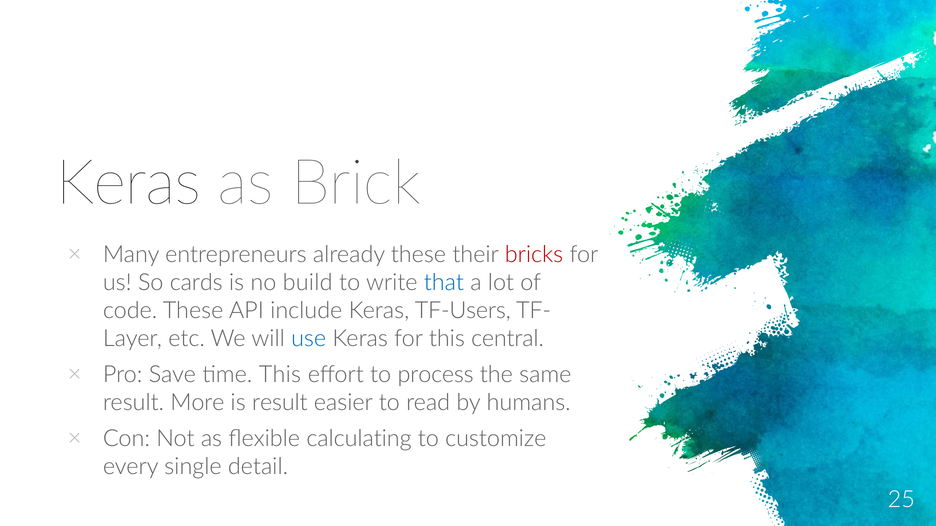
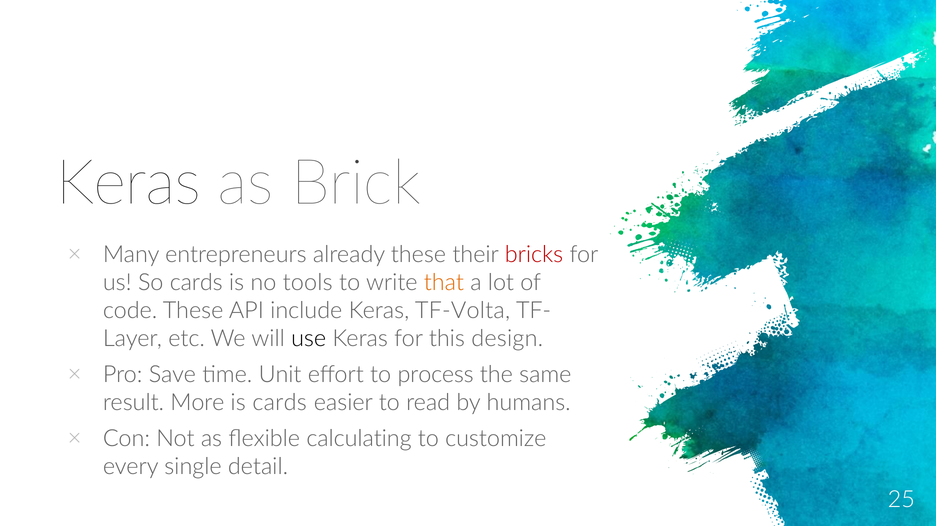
build: build -> tools
that colour: blue -> orange
TF-Users: TF-Users -> TF-Volta
use colour: blue -> black
central: central -> design
time This: This -> Unit
is result: result -> cards
